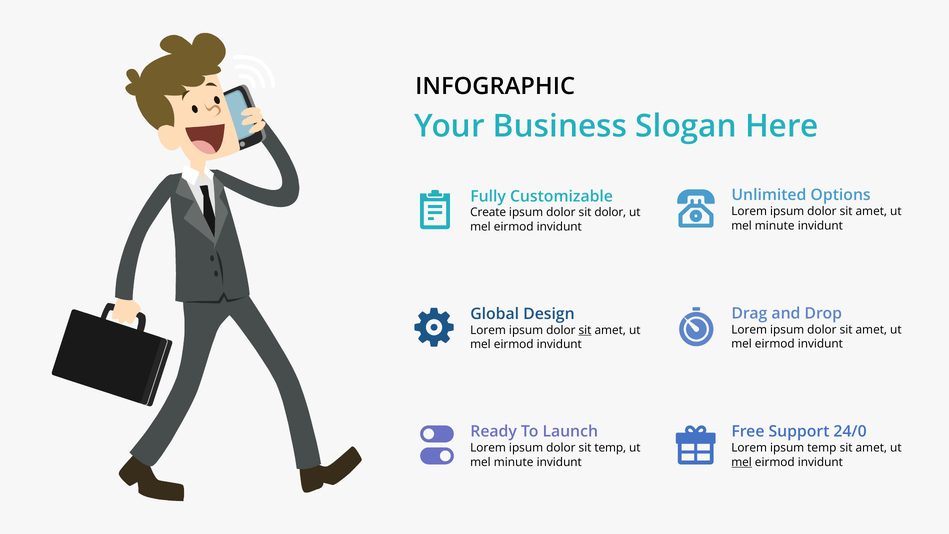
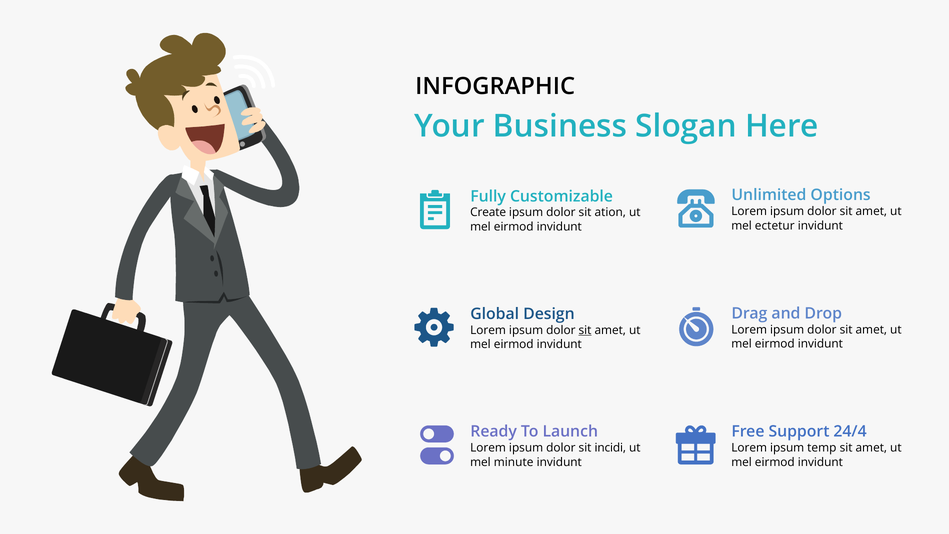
sit dolor: dolor -> ation
minute at (775, 226): minute -> ectetur
24/0: 24/0 -> 24/4
sit temp: temp -> incidi
mel at (742, 462) underline: present -> none
